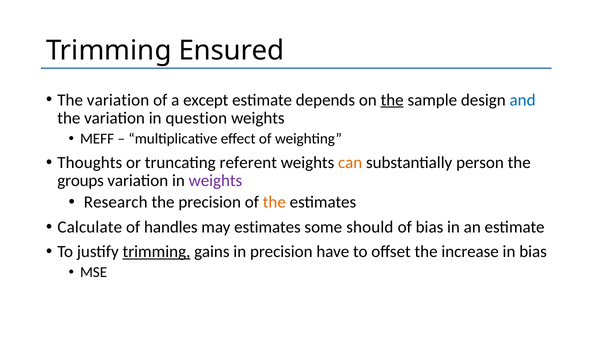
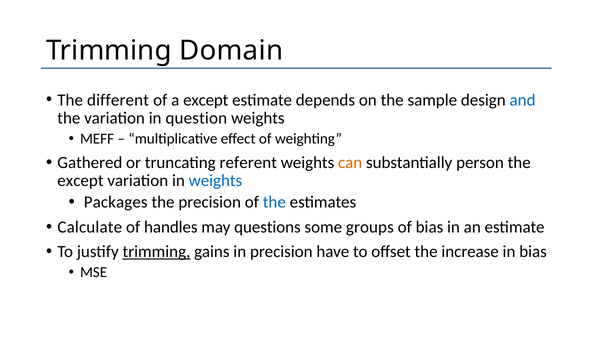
Ensured: Ensured -> Domain
variation at (118, 100): variation -> different
the at (392, 100) underline: present -> none
Thoughts: Thoughts -> Gathered
groups at (81, 181): groups -> except
weights at (215, 181) colour: purple -> blue
Research: Research -> Packages
the at (274, 202) colour: orange -> blue
may estimates: estimates -> questions
should: should -> groups
